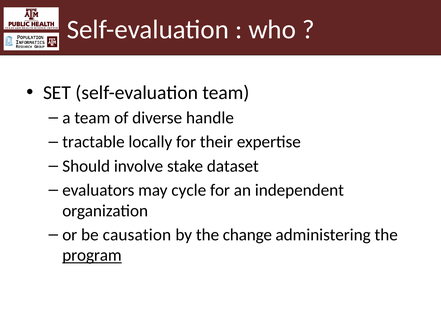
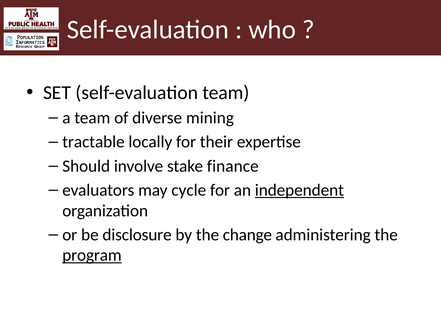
handle: handle -> mining
dataset: dataset -> finance
independent underline: none -> present
causation: causation -> disclosure
